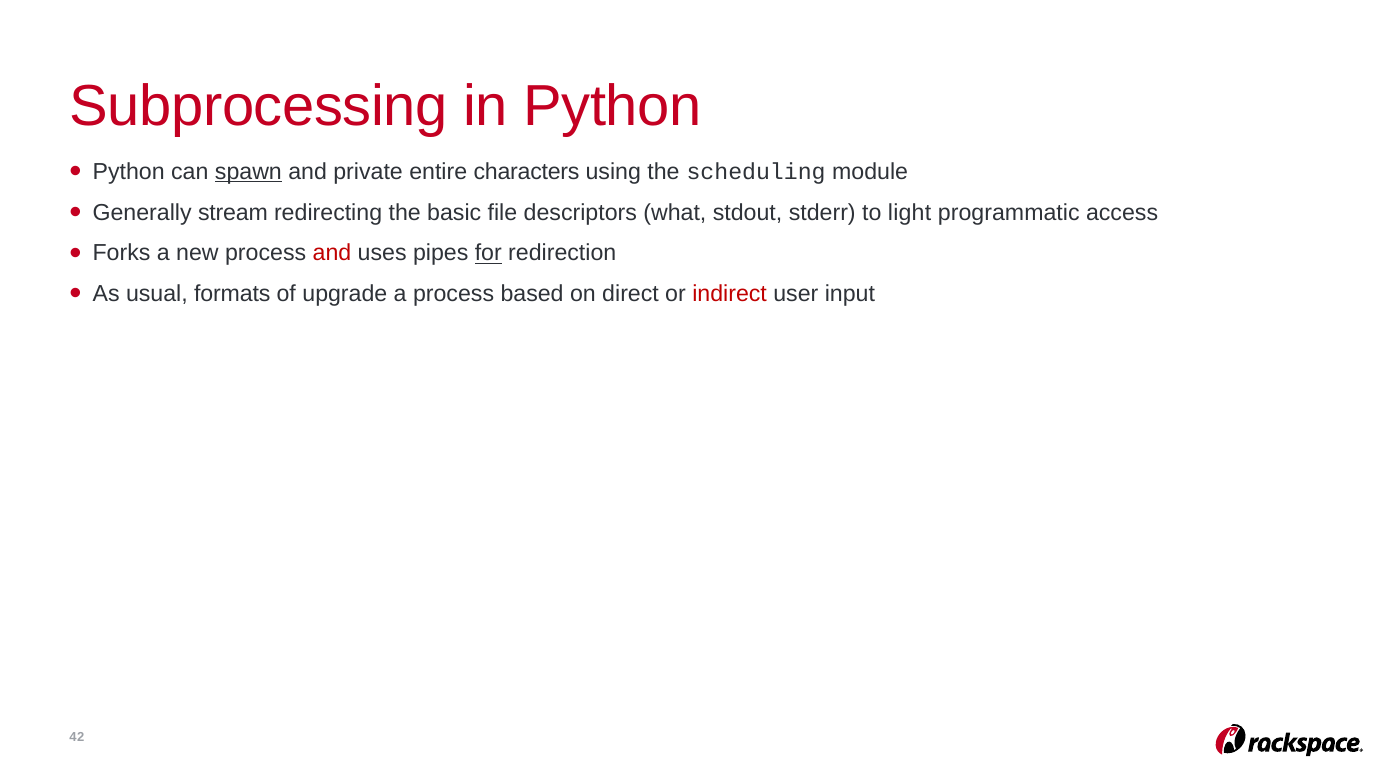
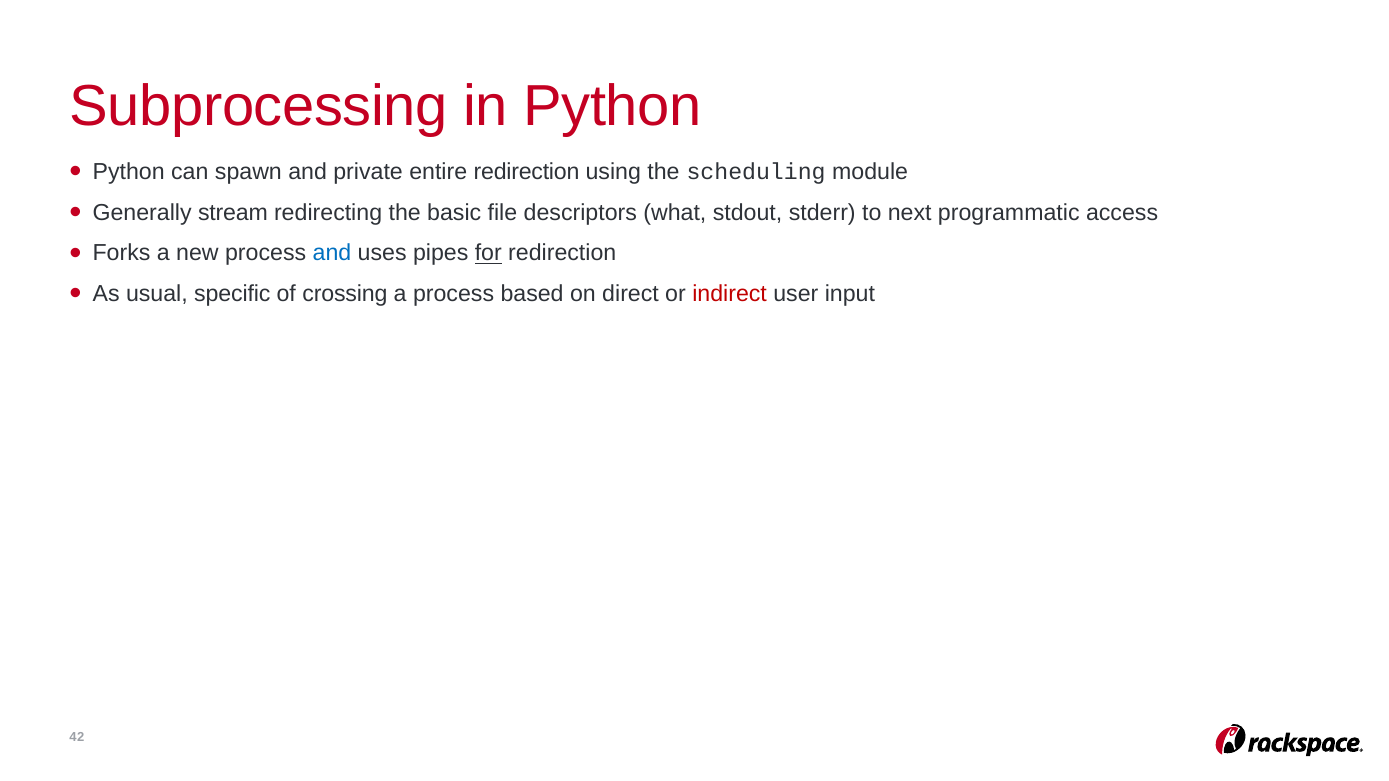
spawn underline: present -> none
entire characters: characters -> redirection
light: light -> next
and at (332, 253) colour: red -> blue
formats: formats -> specific
upgrade: upgrade -> crossing
